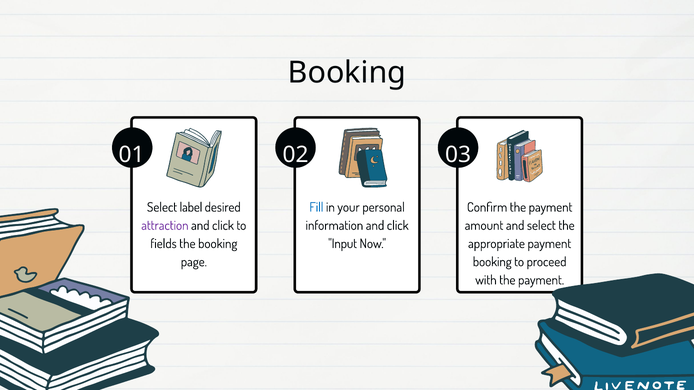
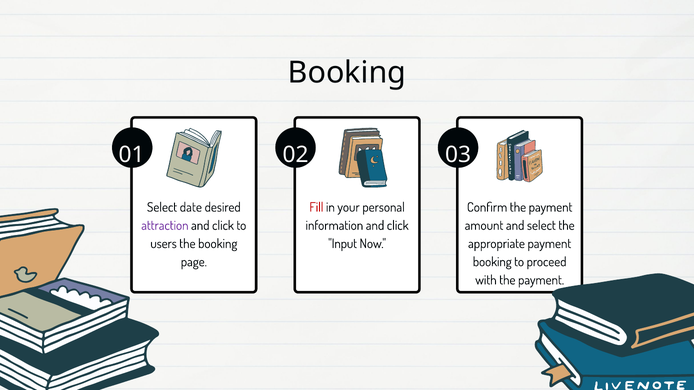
label: label -> date
Fill colour: blue -> red
fields: fields -> users
